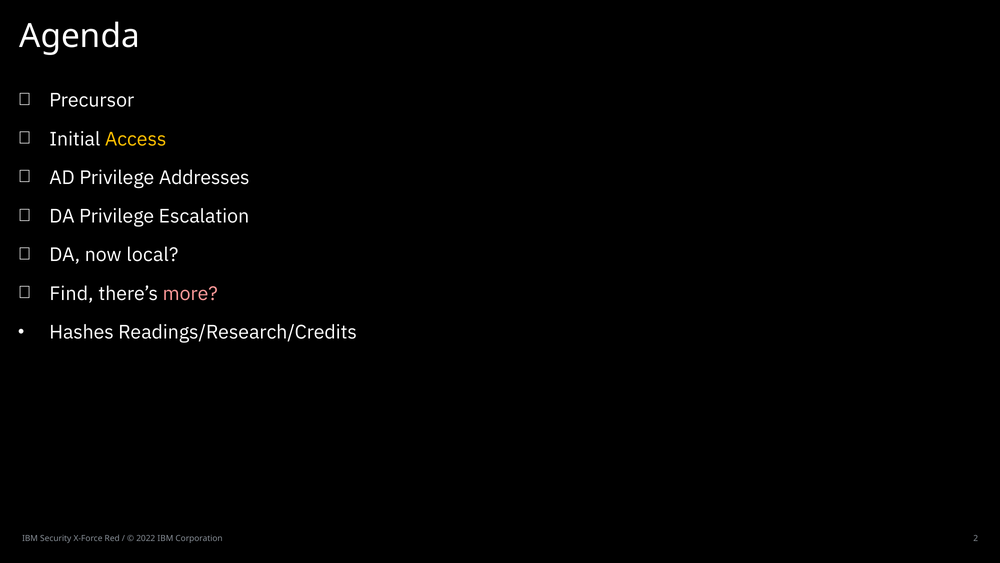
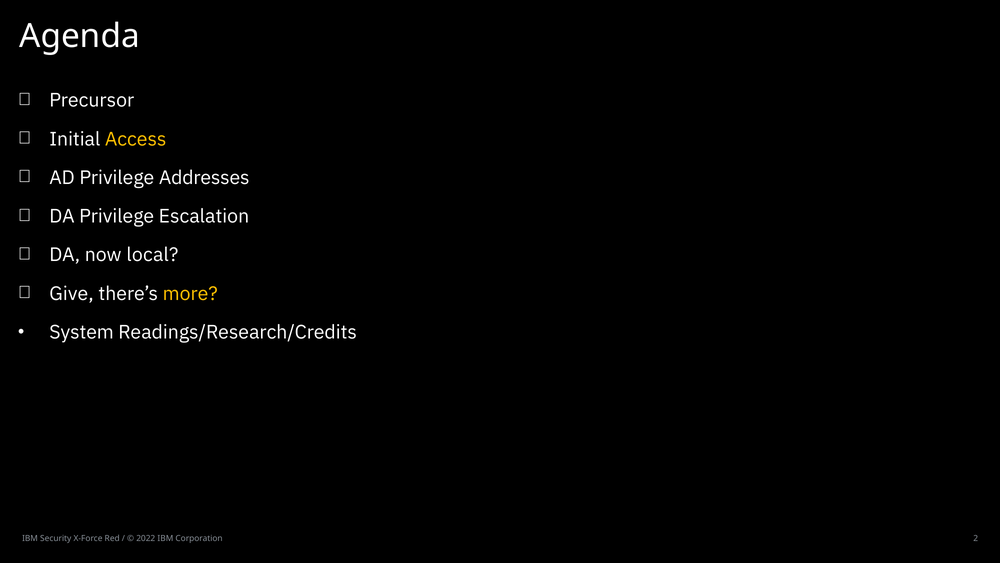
Find: Find -> Give
more colour: pink -> yellow
Hashes: Hashes -> System
